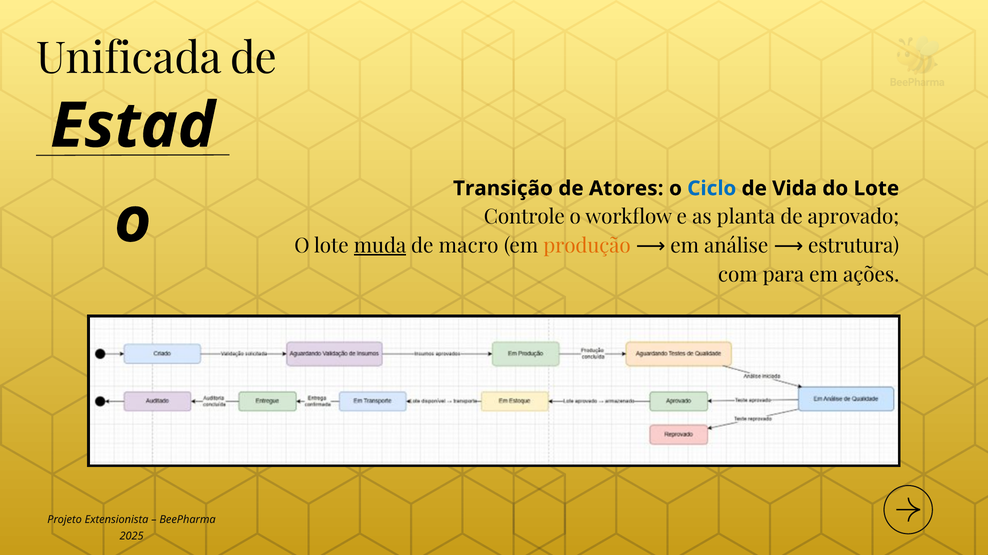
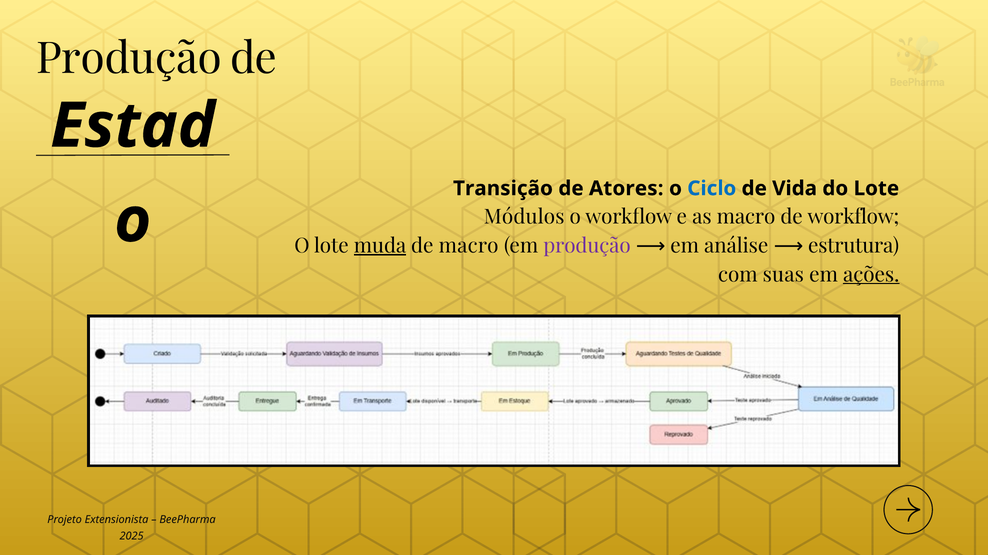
Unificada at (129, 59): Unificada -> Produção
Controle: Controle -> Módulos
as planta: planta -> macro
de aprovado: aprovado -> workflow
produção at (587, 246) colour: orange -> purple
para: para -> suas
ações underline: none -> present
